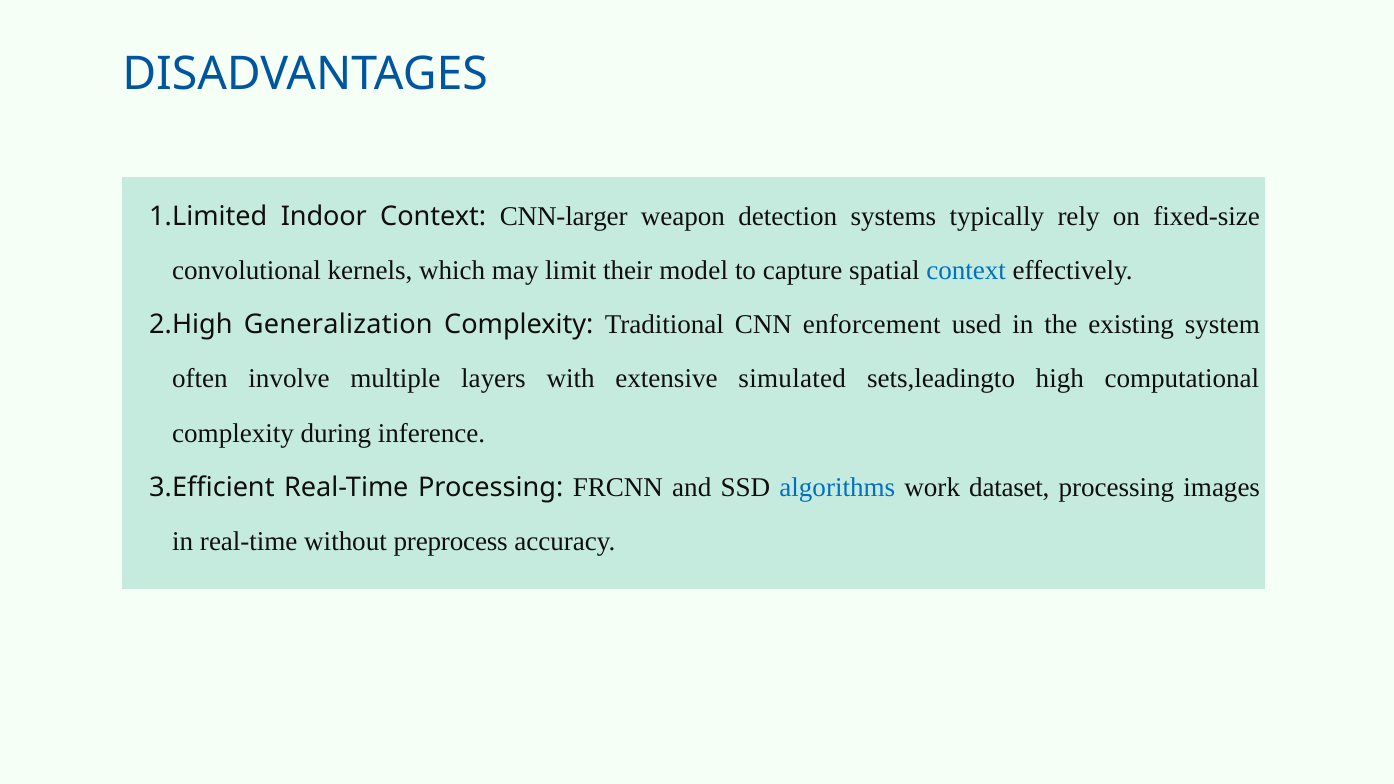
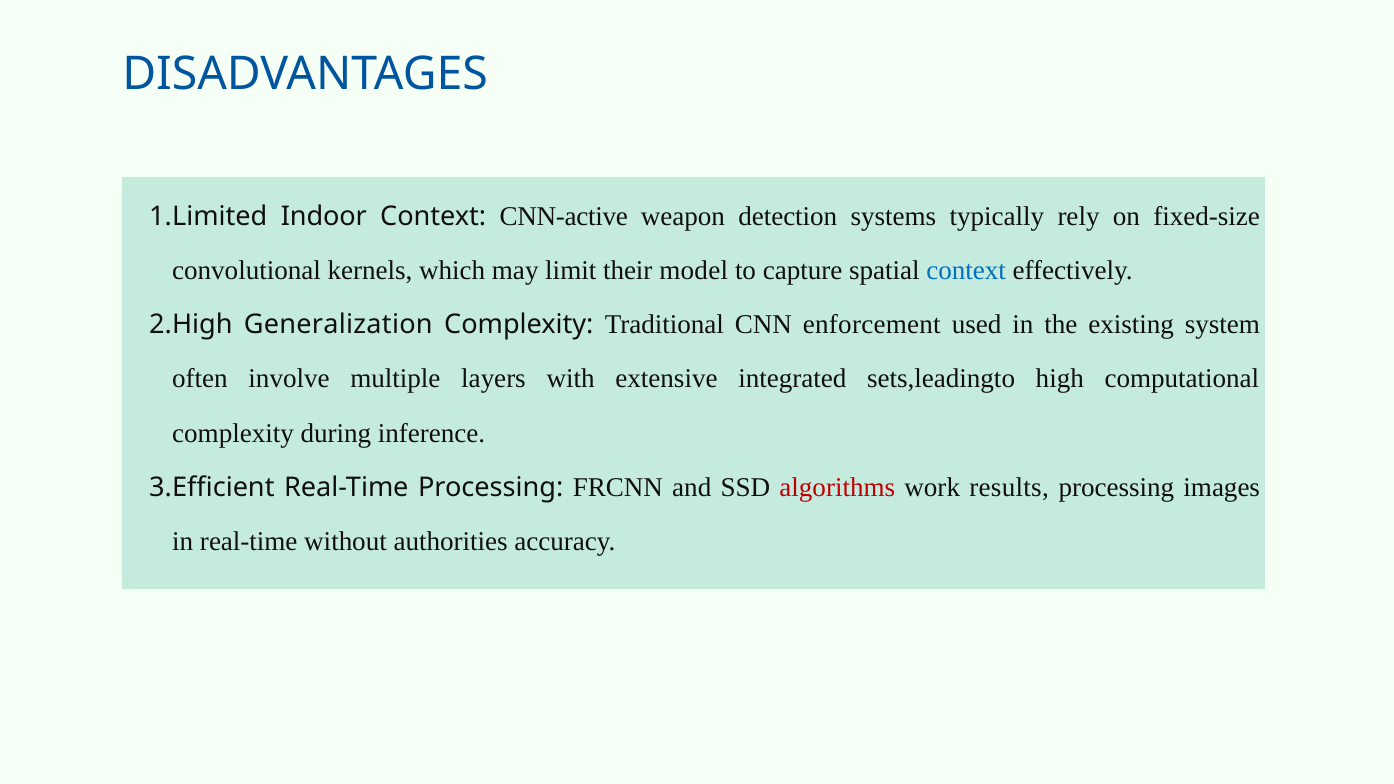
CNN-larger: CNN-larger -> CNN-active
simulated: simulated -> integrated
algorithms colour: blue -> red
dataset: dataset -> results
preprocess: preprocess -> authorities
